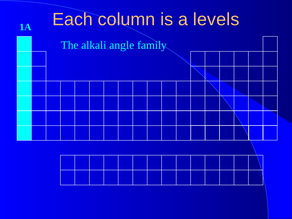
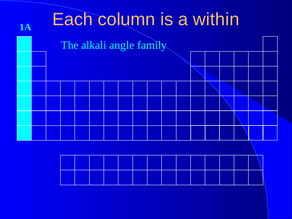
levels: levels -> within
